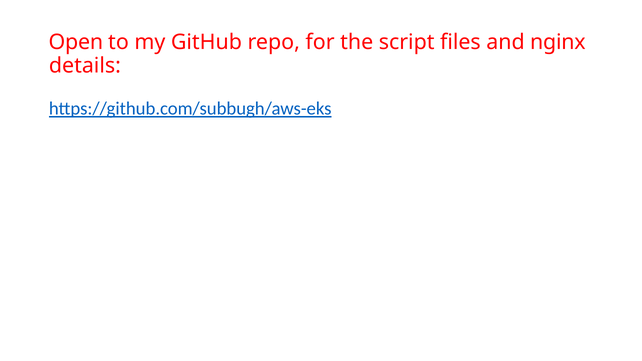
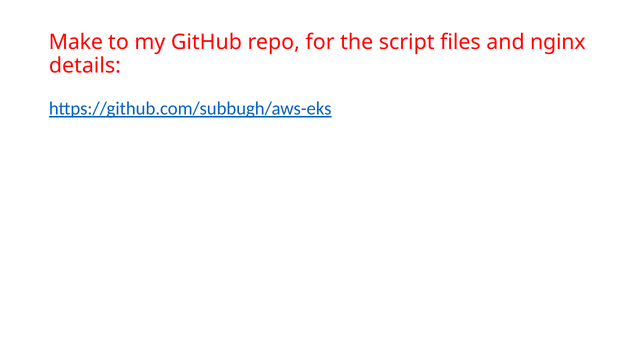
Open: Open -> Make
